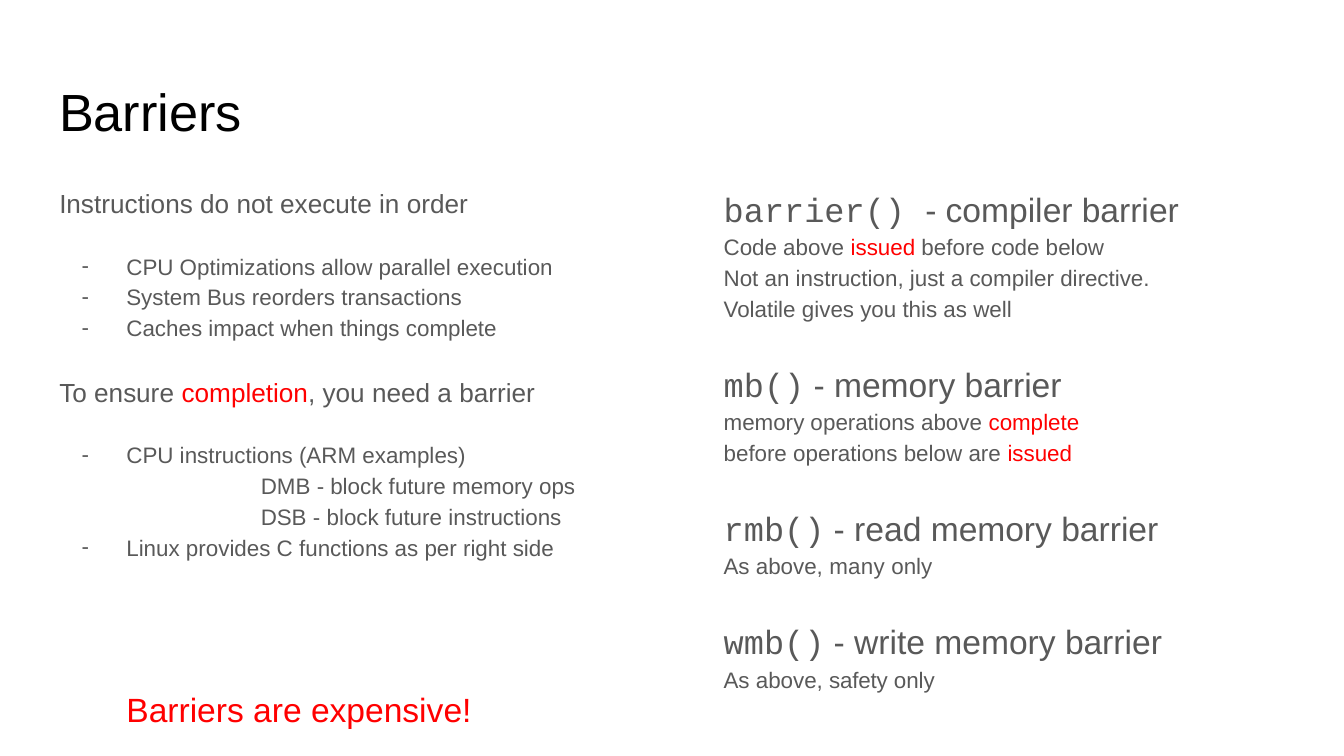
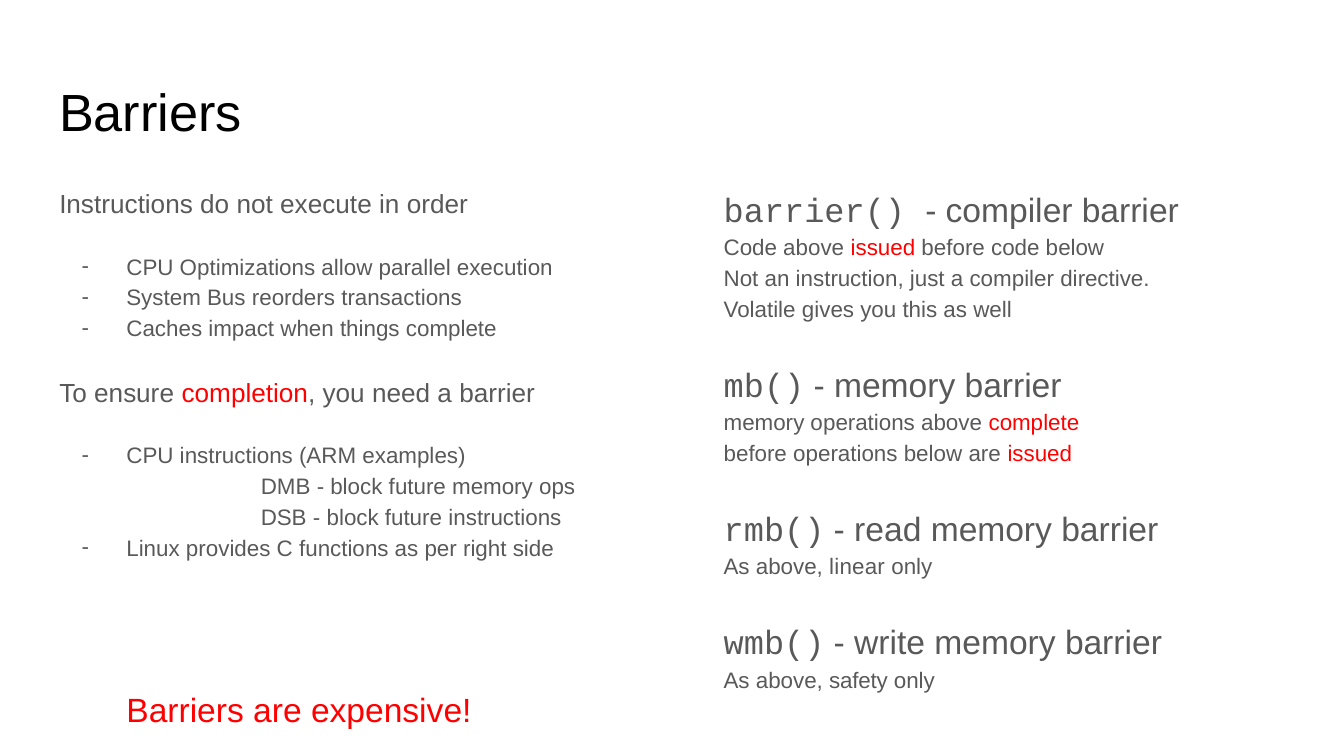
many: many -> linear
